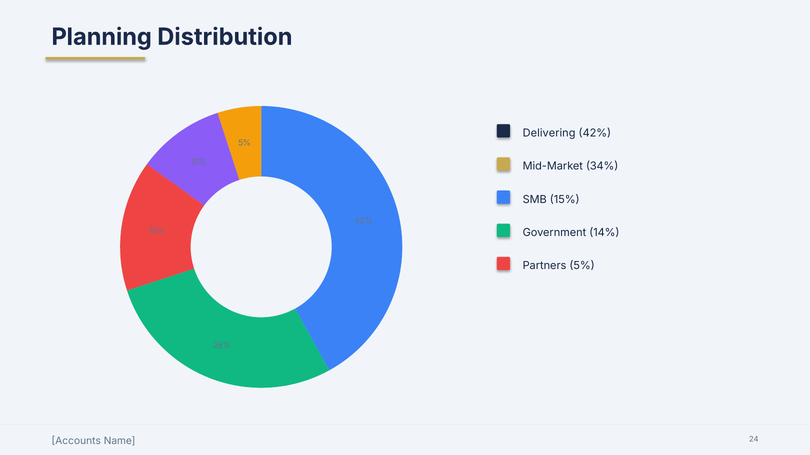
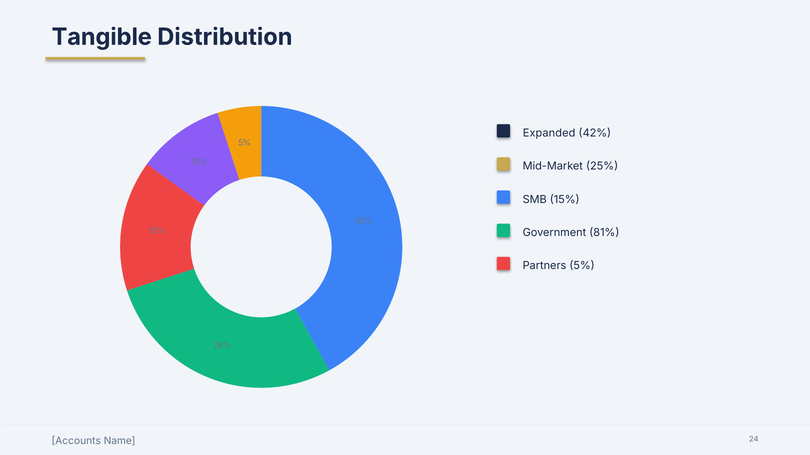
Planning: Planning -> Tangible
Delivering: Delivering -> Expanded
34%: 34% -> 25%
14%: 14% -> 81%
